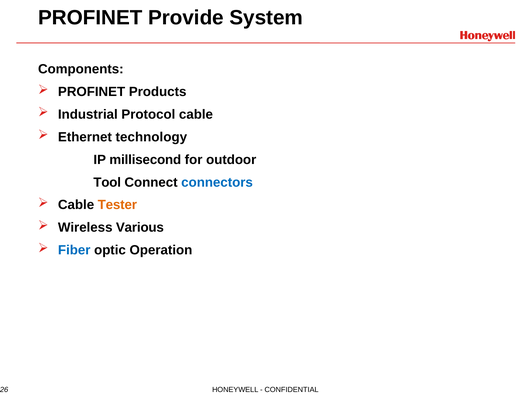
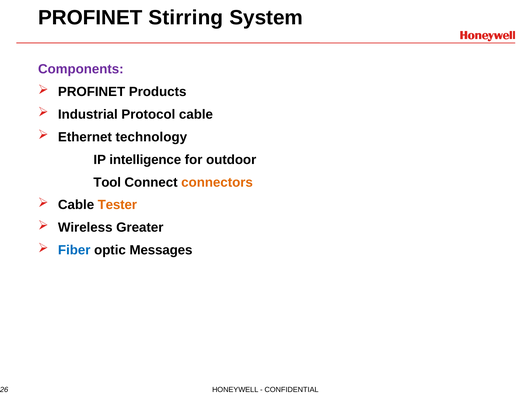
Provide: Provide -> Stirring
Components colour: black -> purple
millisecond: millisecond -> intelligence
connectors colour: blue -> orange
Various: Various -> Greater
Operation: Operation -> Messages
